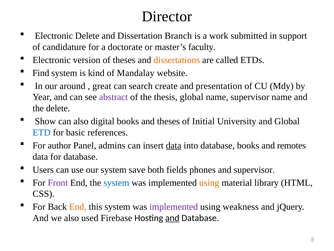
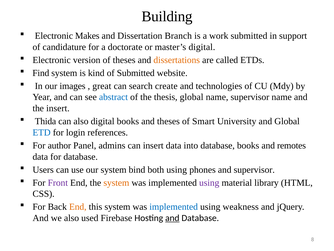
Director: Director -> Building
Electronic Delete: Delete -> Makes
master’s faculty: faculty -> digital
of Mandalay: Mandalay -> Submitted
around: around -> images
presentation: presentation -> technologies
abstract colour: purple -> blue
the delete: delete -> insert
Show: Show -> Thida
Initial: Initial -> Smart
basic: basic -> login
data at (174, 145) underline: present -> none
save: save -> bind
both fields: fields -> using
system at (116, 182) colour: blue -> orange
using at (209, 182) colour: orange -> purple
implemented at (174, 206) colour: purple -> blue
